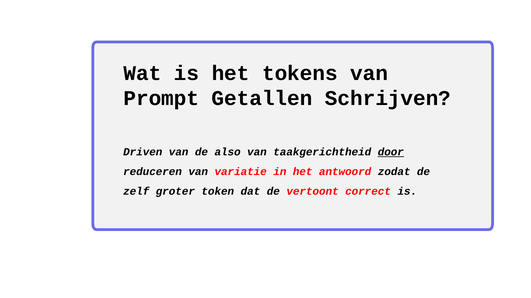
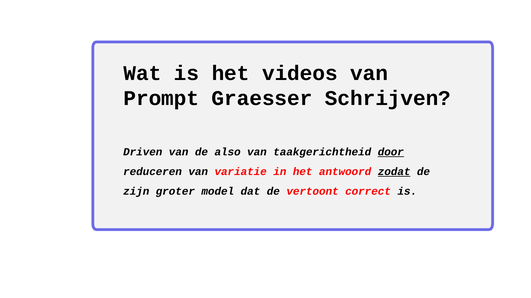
tokens: tokens -> videos
Getallen: Getallen -> Graesser
zodat underline: none -> present
zelf: zelf -> zijn
token: token -> model
